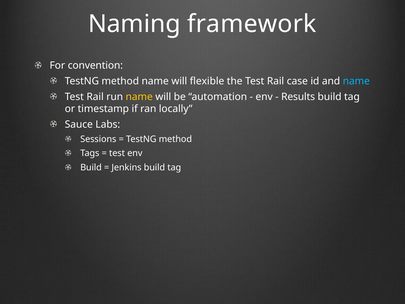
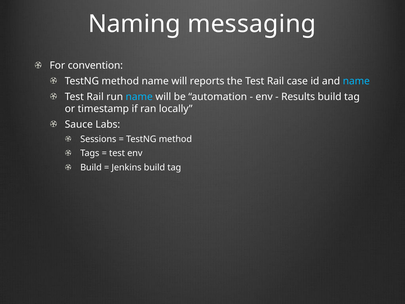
framework: framework -> messaging
flexible: flexible -> reports
name at (139, 97) colour: yellow -> light blue
